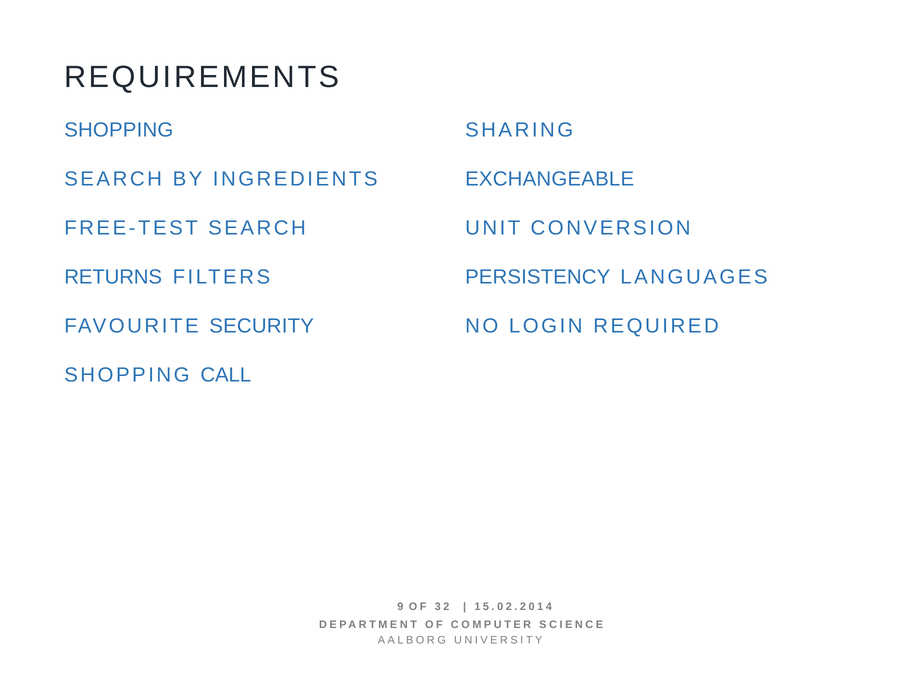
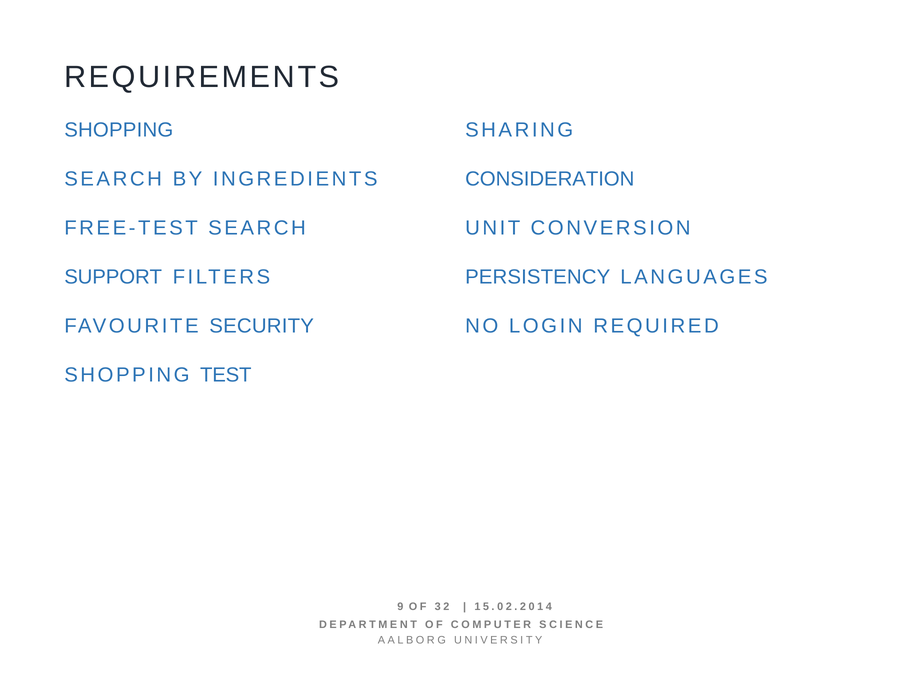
EXCHANGEABLE: EXCHANGEABLE -> CONSIDERATION
RETURNS: RETURNS -> SUPPORT
CALL: CALL -> TEST
